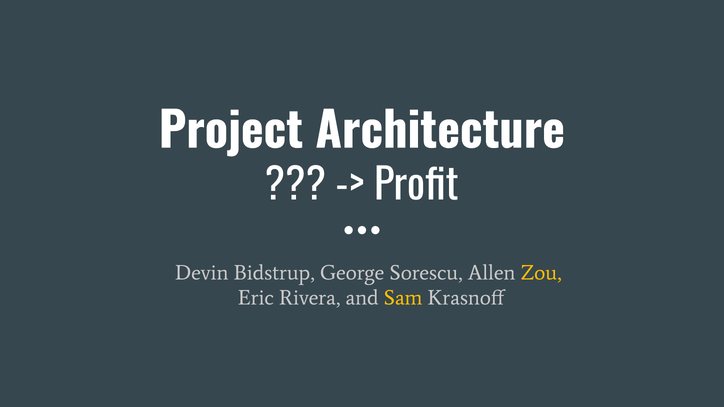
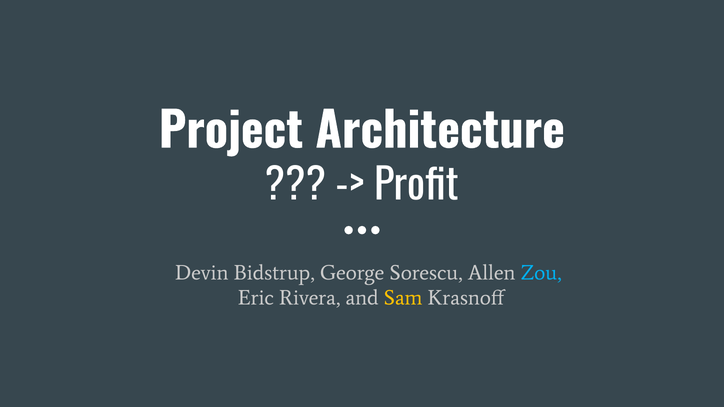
Zou colour: yellow -> light blue
